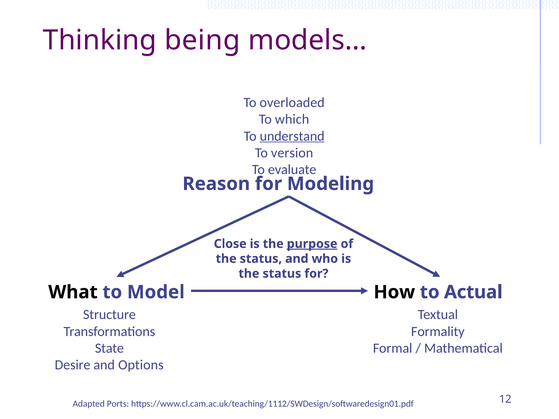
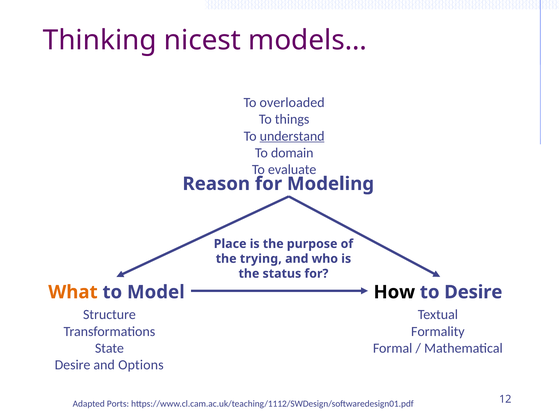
being: being -> nicest
which: which -> things
version: version -> domain
Close: Close -> Place
purpose underline: present -> none
status at (261, 259): status -> trying
What colour: black -> orange
to Actual: Actual -> Desire
